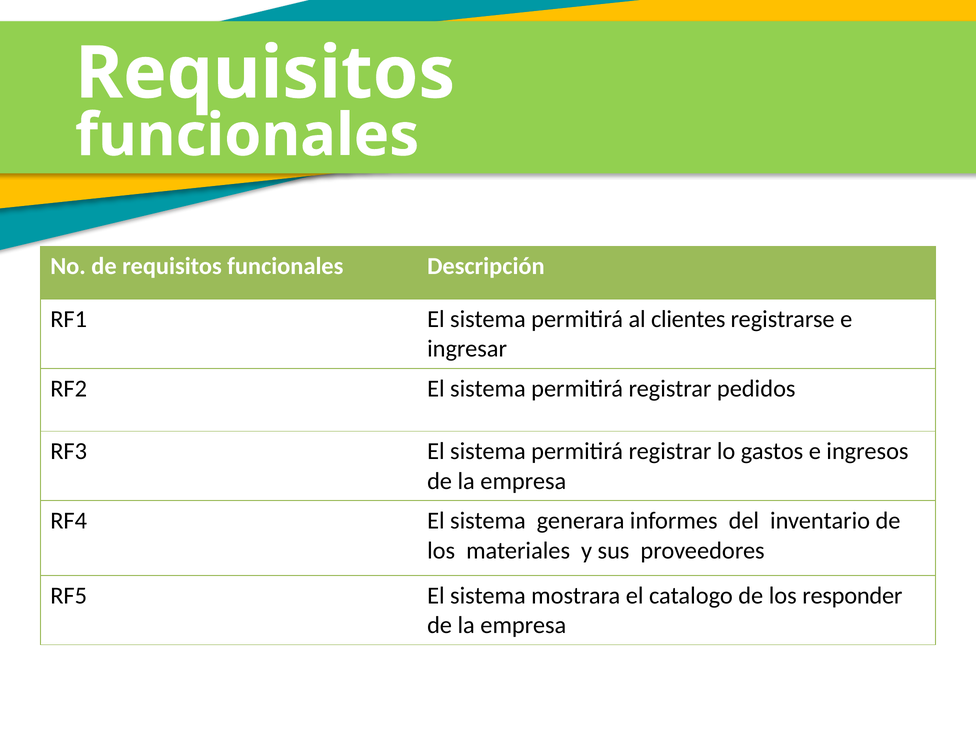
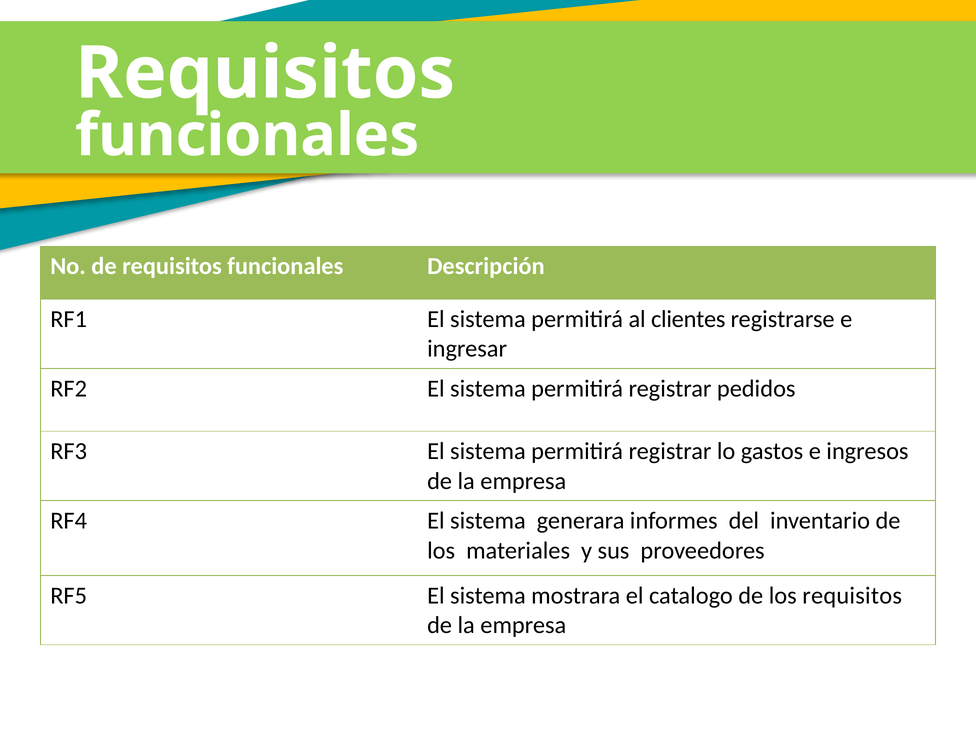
los responder: responder -> requisitos
